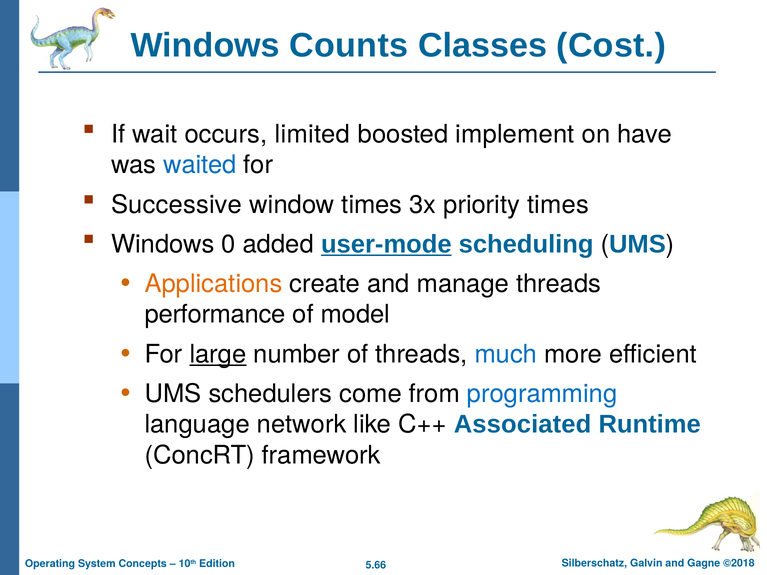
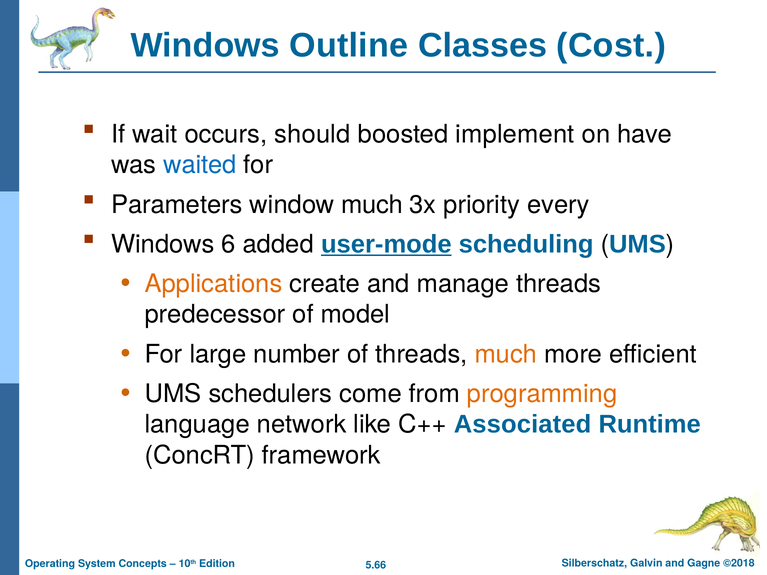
Counts: Counts -> Outline
limited: limited -> should
Successive: Successive -> Parameters
window times: times -> much
priority times: times -> every
0: 0 -> 6
performance: performance -> predecessor
large underline: present -> none
much at (506, 354) colour: blue -> orange
programming colour: blue -> orange
